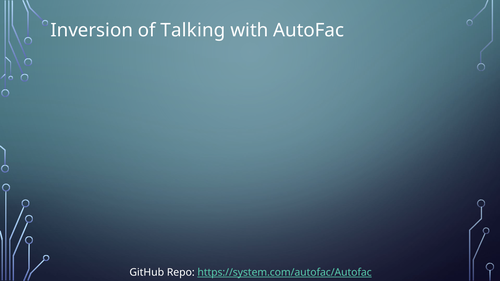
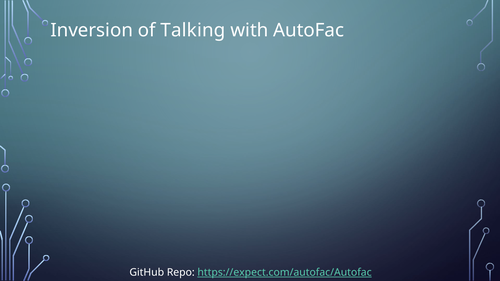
https://system.com/autofac/Autofac: https://system.com/autofac/Autofac -> https://expect.com/autofac/Autofac
